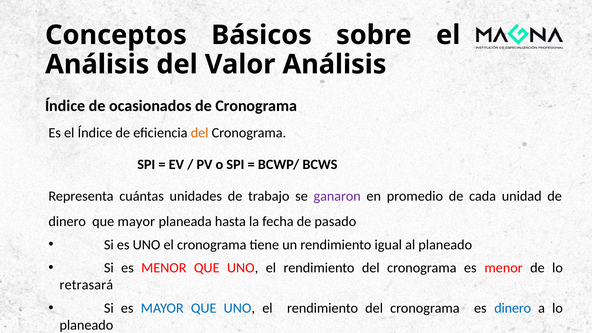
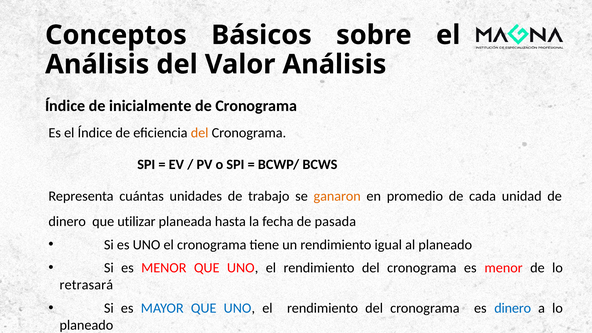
ocasionados: ocasionados -> inicialmente
ganaron colour: purple -> orange
que mayor: mayor -> utilizar
pasado: pasado -> pasada
